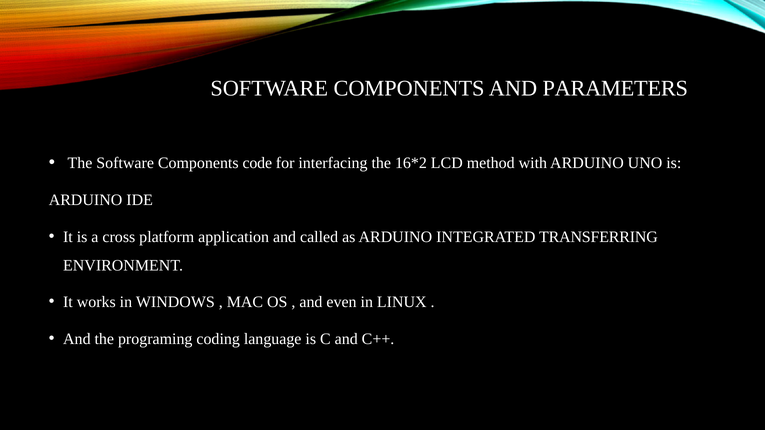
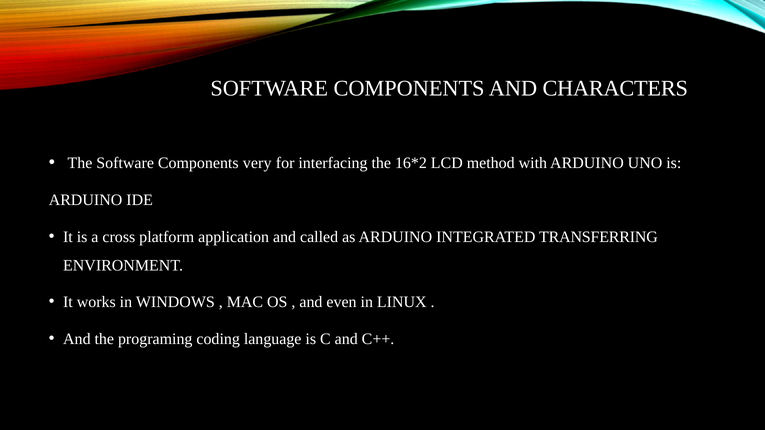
PARAMETERS: PARAMETERS -> CHARACTERS
code: code -> very
